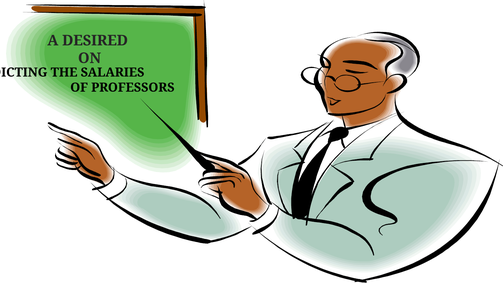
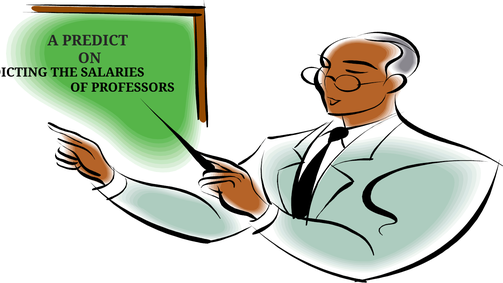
DESIRED: DESIRED -> PREDICT
